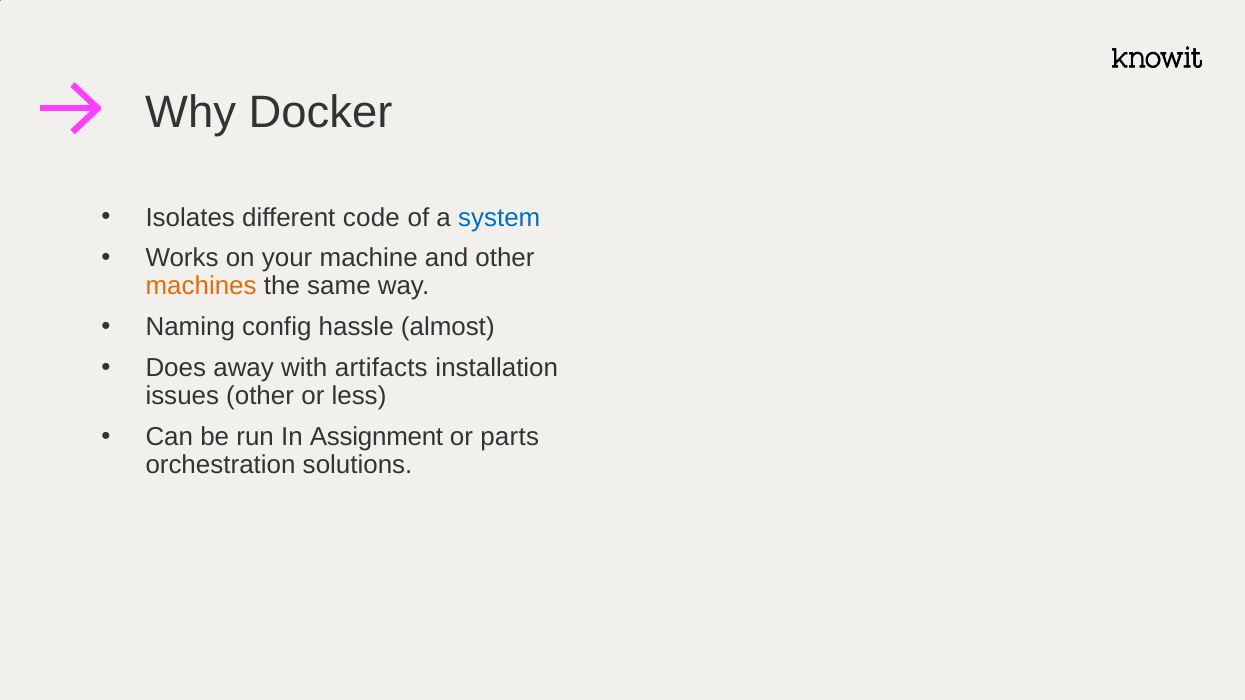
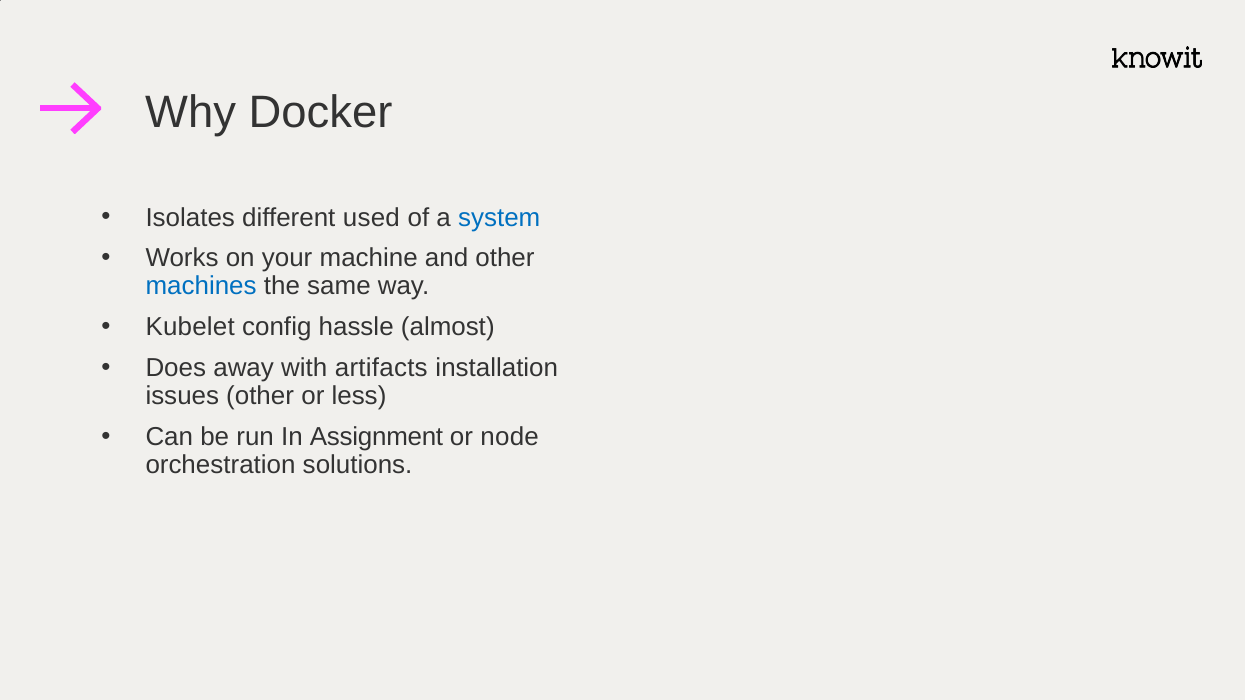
code: code -> used
machines colour: orange -> blue
Naming: Naming -> Kubelet
parts: parts -> node
